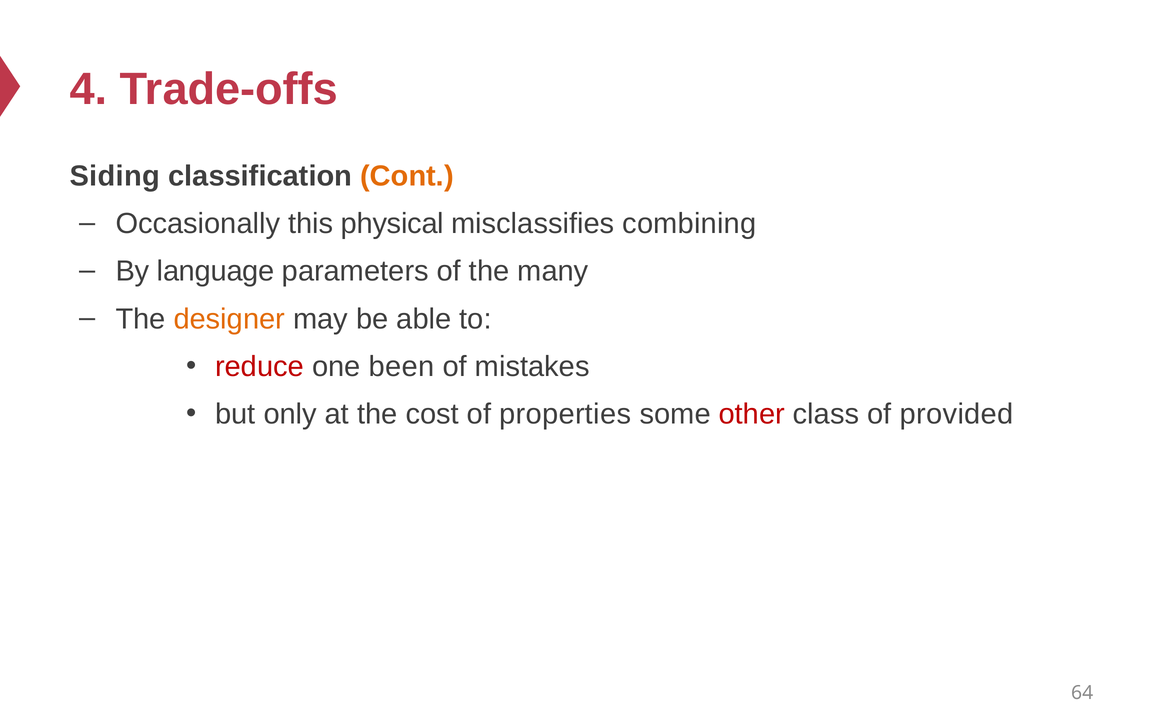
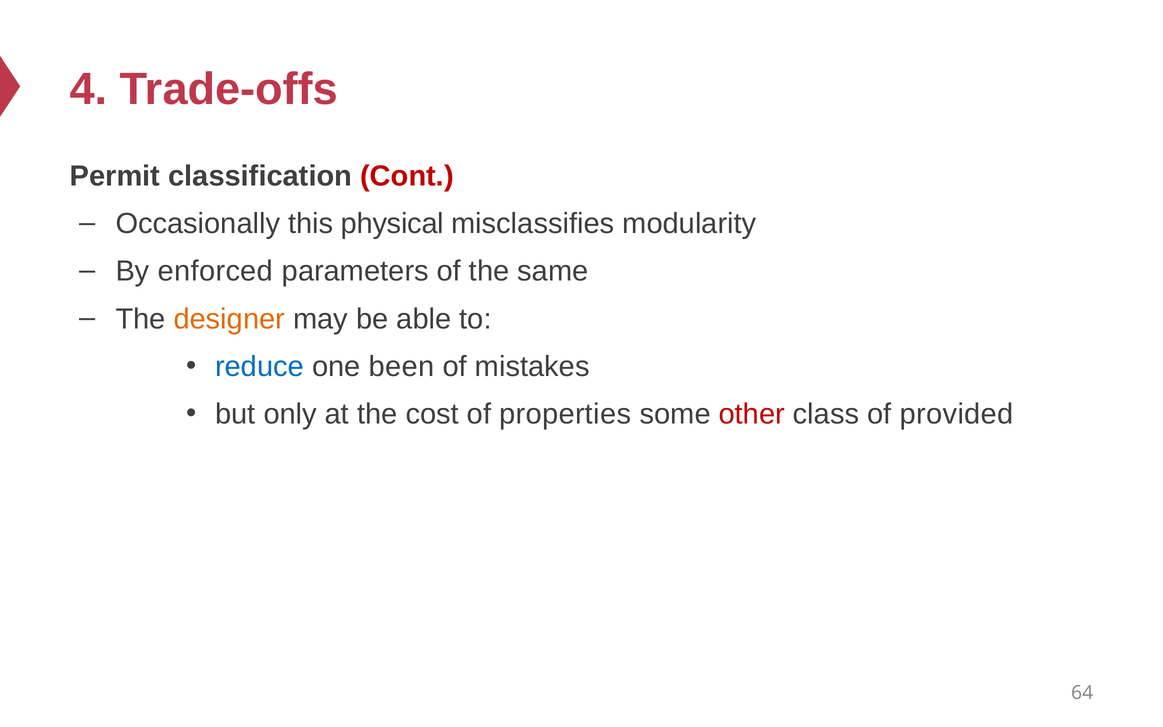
Siding: Siding -> Permit
Cont colour: orange -> red
combining: combining -> modularity
language: language -> enforced
many: many -> same
reduce colour: red -> blue
